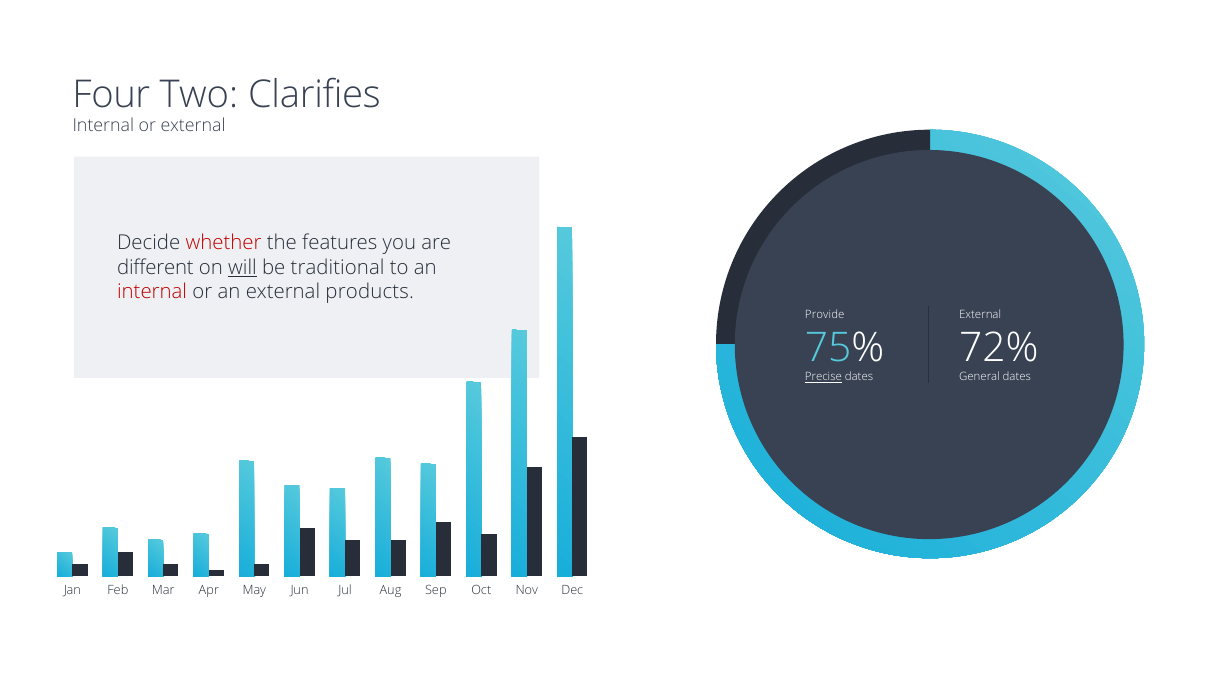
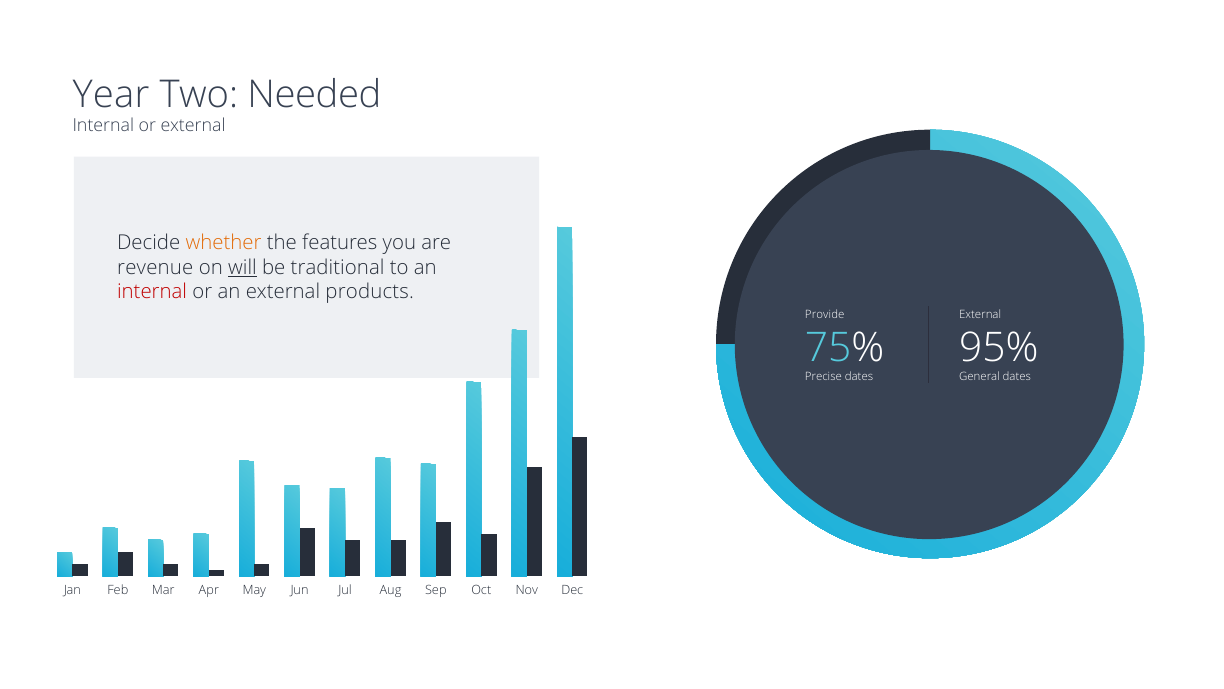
Four: Four -> Year
Clarifies: Clarifies -> Needed
whether colour: red -> orange
different: different -> revenue
72%: 72% -> 95%
Precise underline: present -> none
